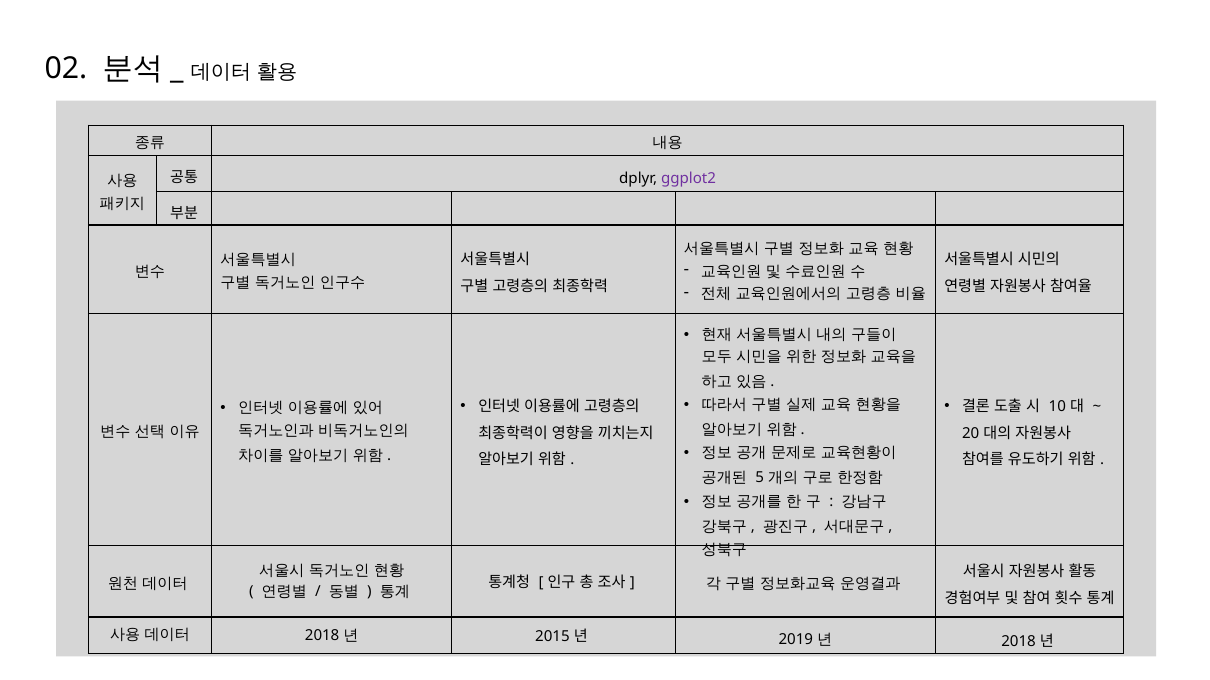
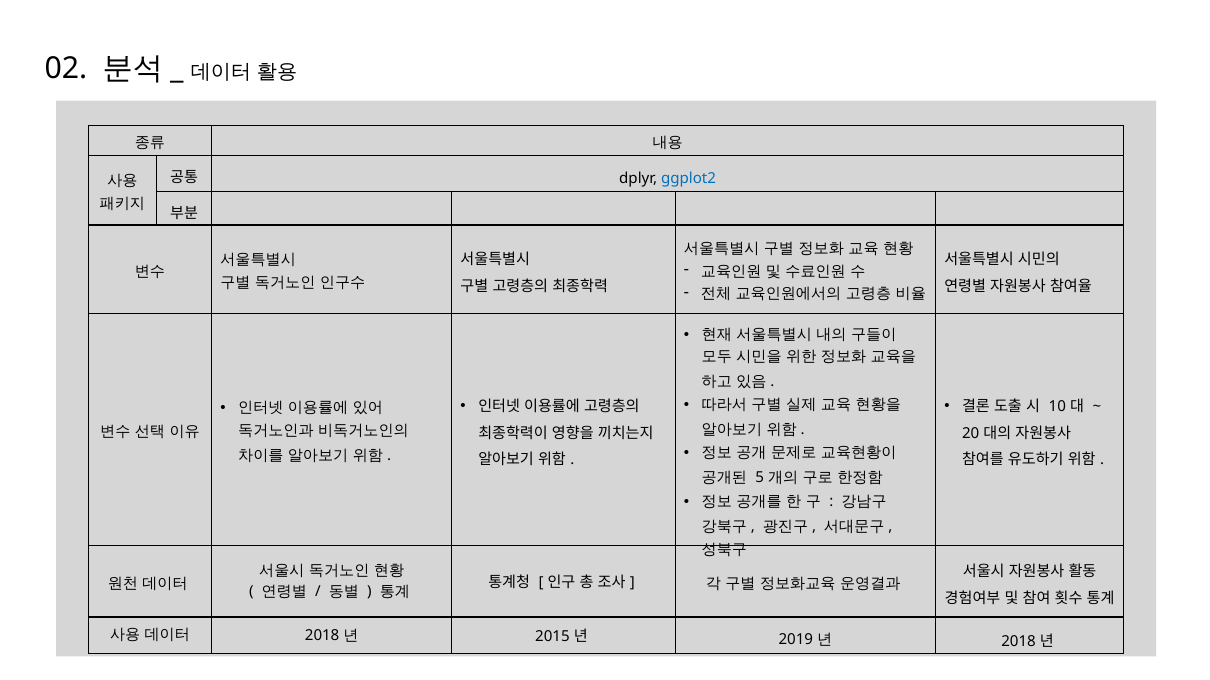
ggplot2 colour: purple -> blue
